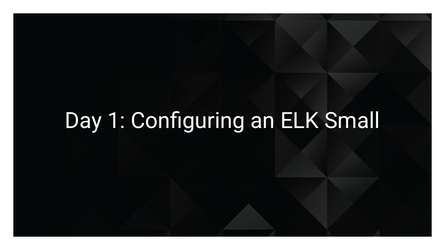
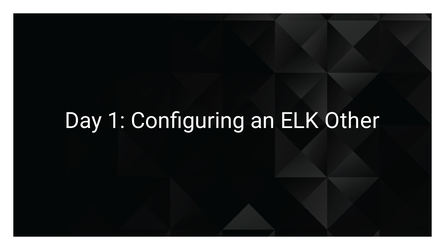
Small: Small -> Other
